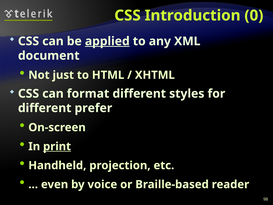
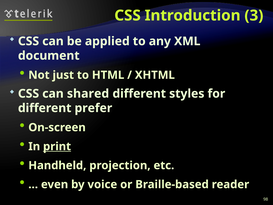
0: 0 -> 3
applied underline: present -> none
format: format -> shared
